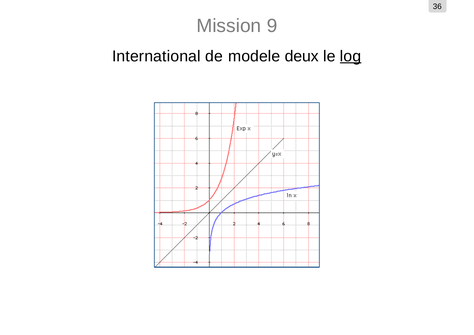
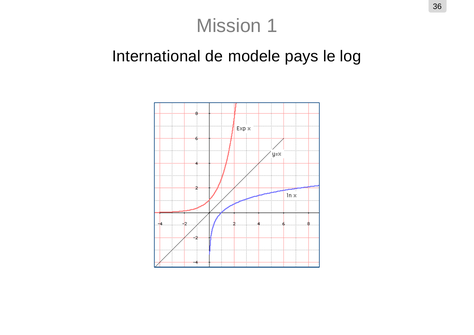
9: 9 -> 1
deux: deux -> pays
log underline: present -> none
